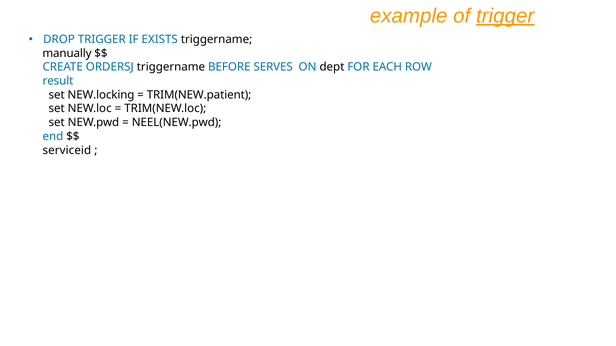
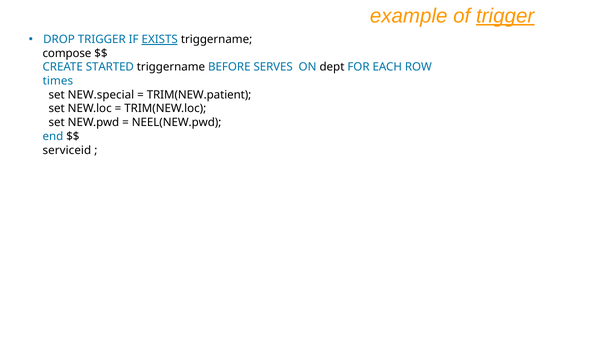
EXISTS underline: none -> present
manually: manually -> compose
ORDERSJ: ORDERSJ -> STARTED
result: result -> times
NEW.locking: NEW.locking -> NEW.special
